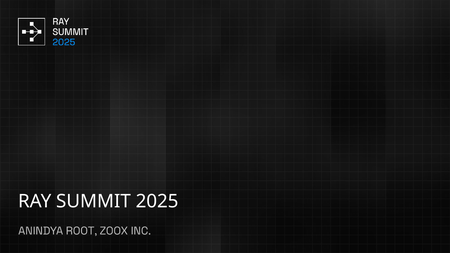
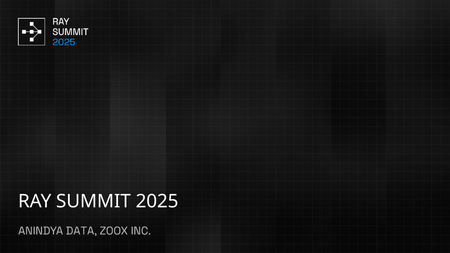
ROOT: ROOT -> DATA
